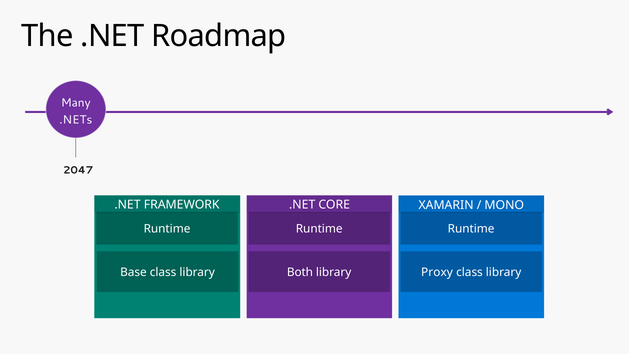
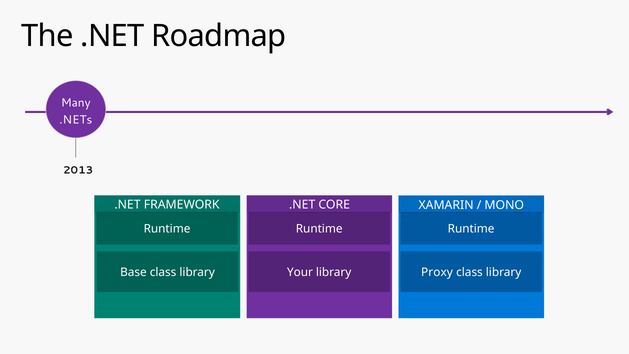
2047: 2047 -> 2013
Both: Both -> Your
